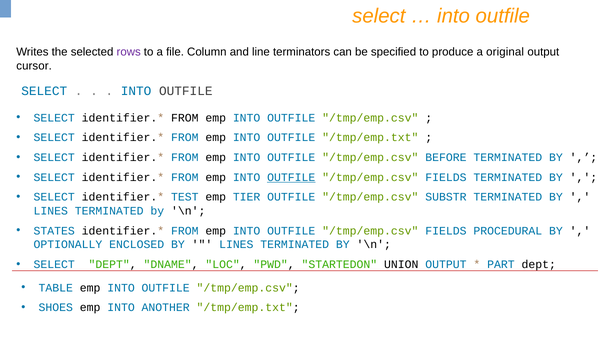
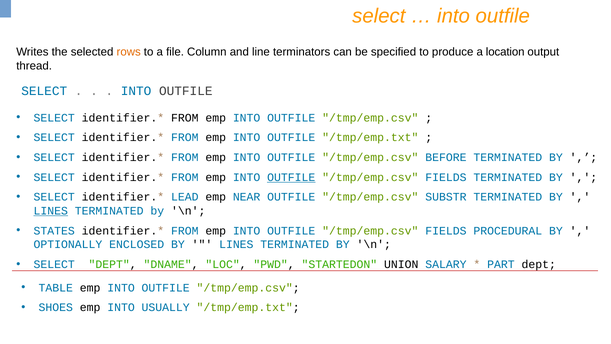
rows colour: purple -> orange
original: original -> location
cursor: cursor -> thread
TEST: TEST -> LEAD
TIER: TIER -> NEAR
LINES at (51, 211) underline: none -> present
UNION OUTPUT: OUTPUT -> SALARY
ANOTHER: ANOTHER -> USUALLY
